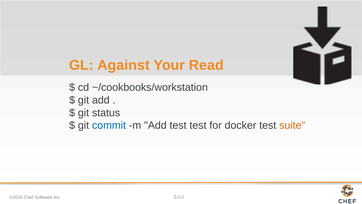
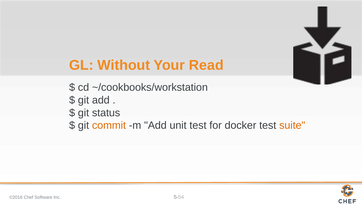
Against: Against -> Without
commit colour: blue -> orange
Add test: test -> unit
